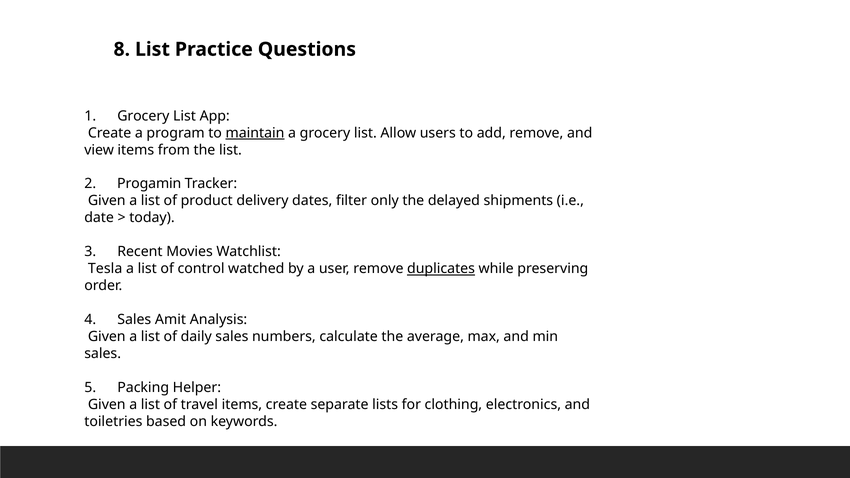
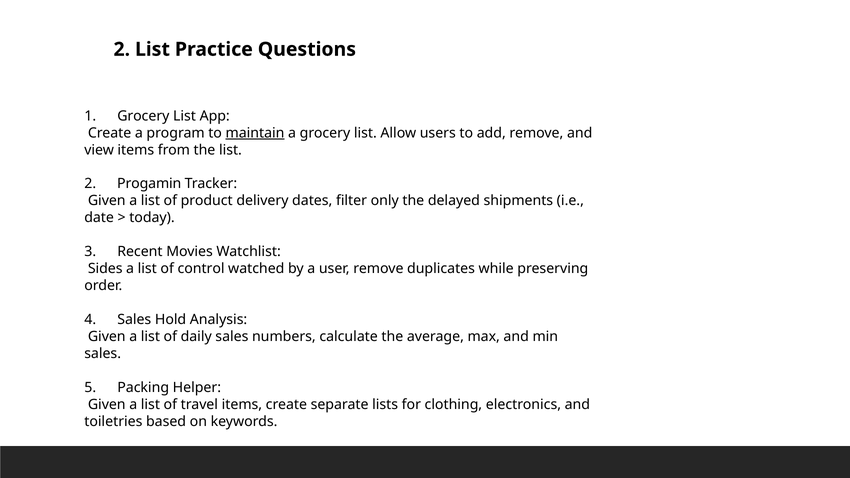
8 at (122, 49): 8 -> 2
Tesla: Tesla -> Sides
duplicates underline: present -> none
Amit: Amit -> Hold
